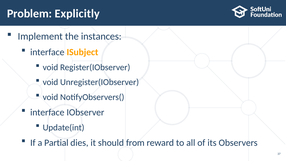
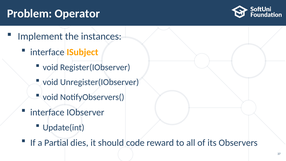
Explicitly: Explicitly -> Operator
from: from -> code
